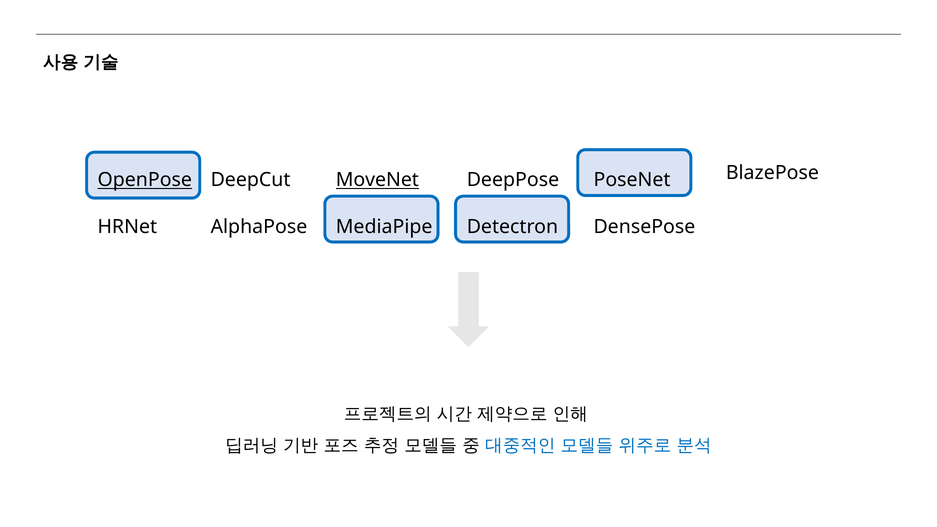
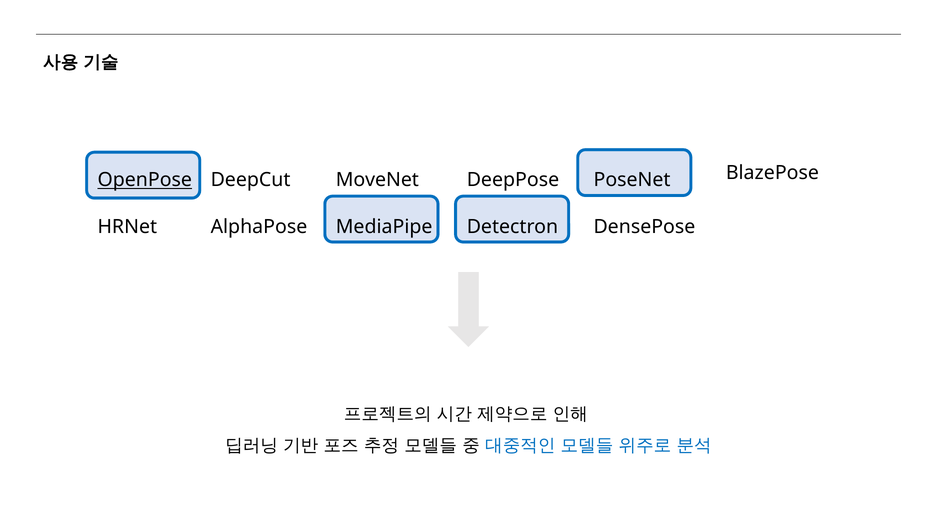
MoveNet underline: present -> none
